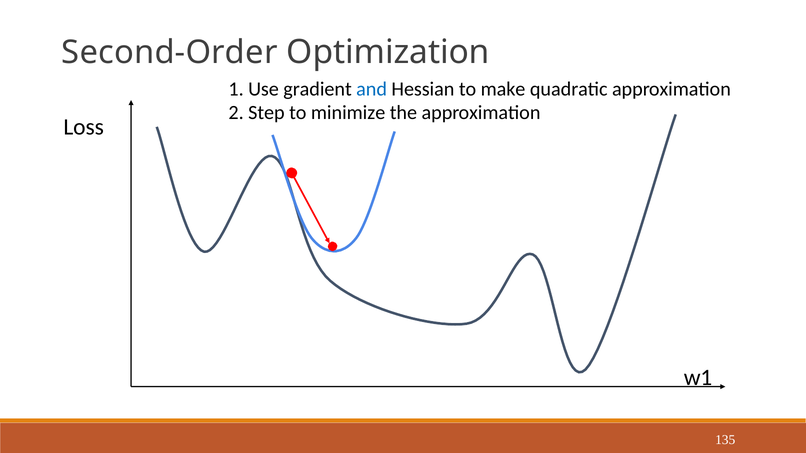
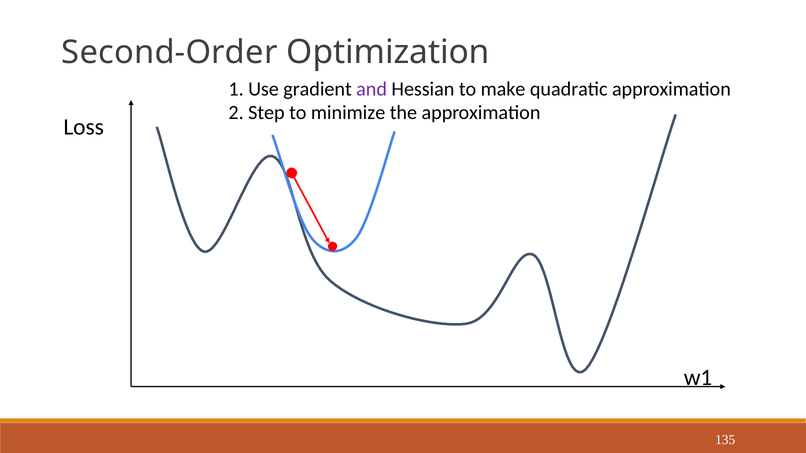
and colour: blue -> purple
